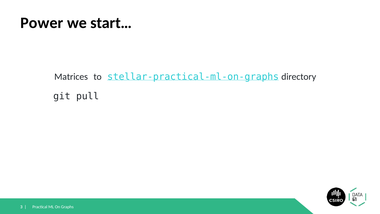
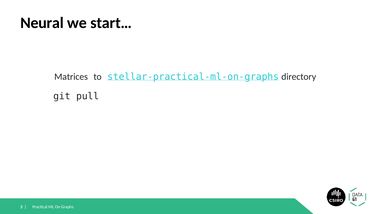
Power: Power -> Neural
